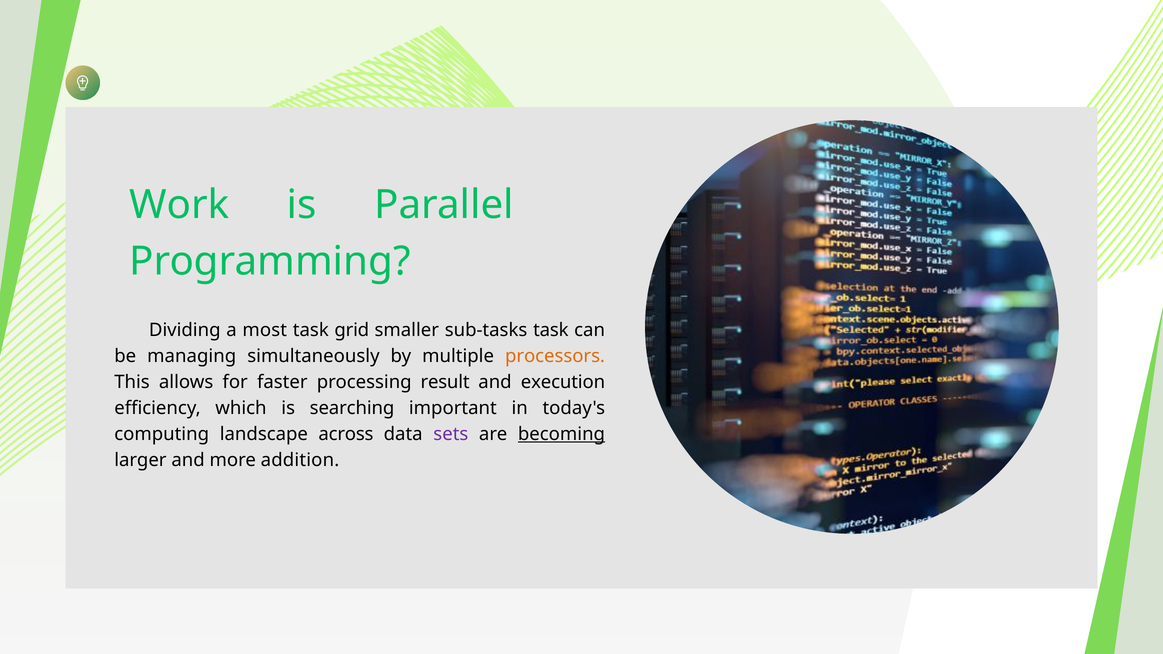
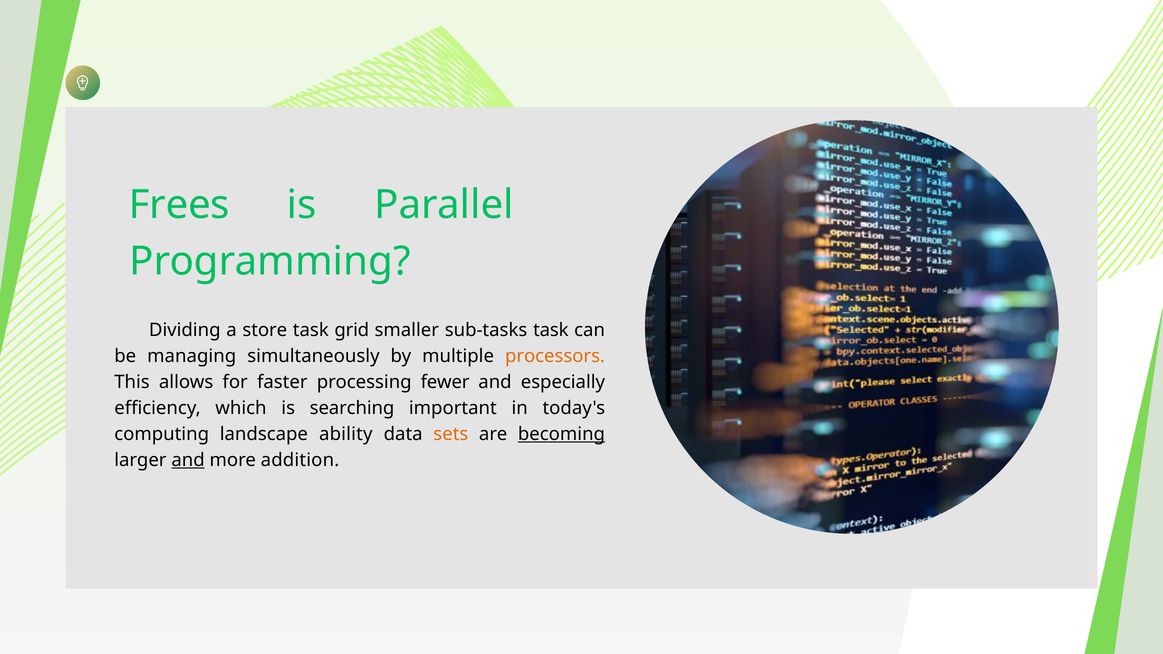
Work: Work -> Frees
most: most -> store
result: result -> fewer
execution: execution -> especially
across: across -> ability
sets colour: purple -> orange
and at (188, 460) underline: none -> present
